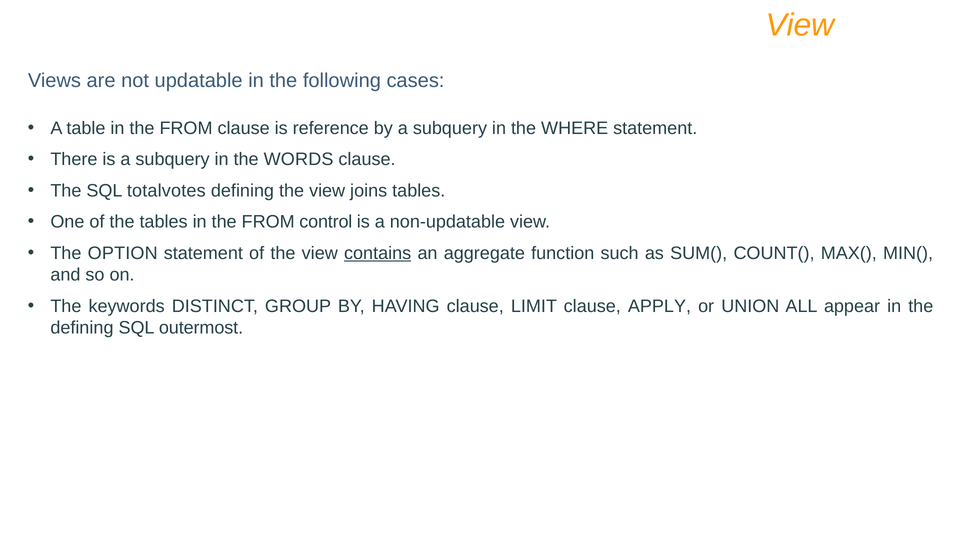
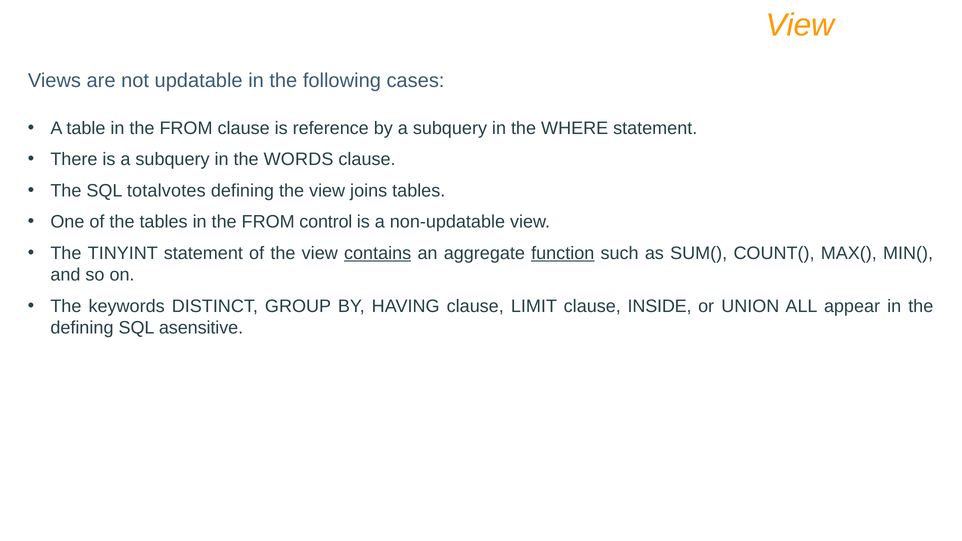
OPTION: OPTION -> TINYINT
function underline: none -> present
APPLY: APPLY -> INSIDE
outermost: outermost -> asensitive
